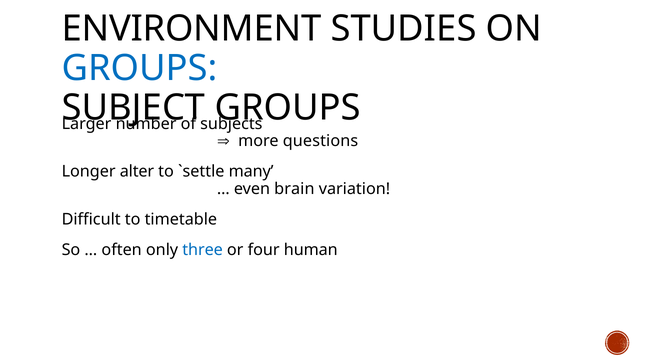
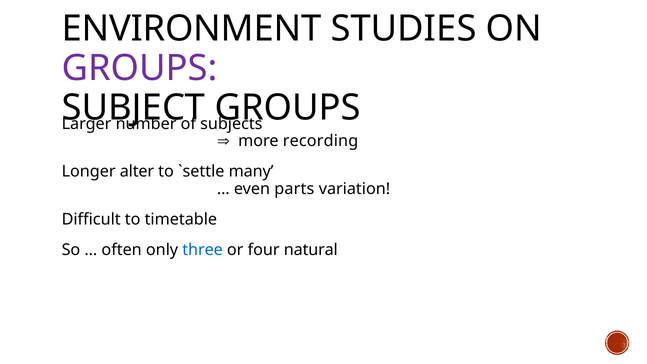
GROUPS at (140, 68) colour: blue -> purple
questions: questions -> recording
brain: brain -> parts
human: human -> natural
